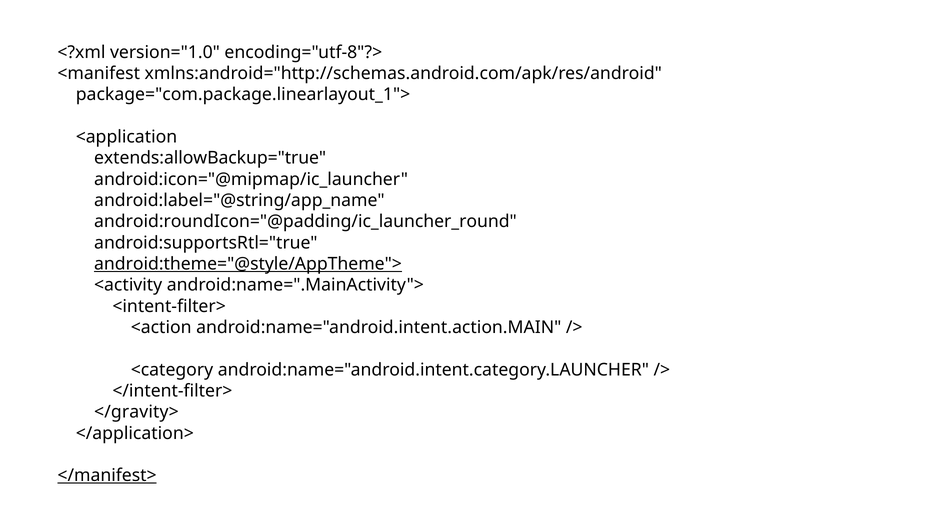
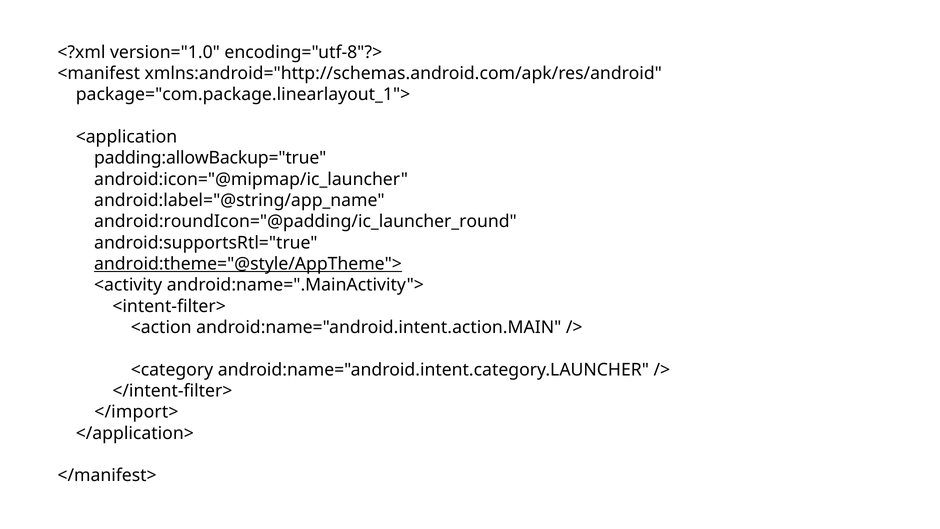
extends:allowBackup="true: extends:allowBackup="true -> padding:allowBackup="true
</gravity>: </gravity> -> </import>
</manifest> underline: present -> none
